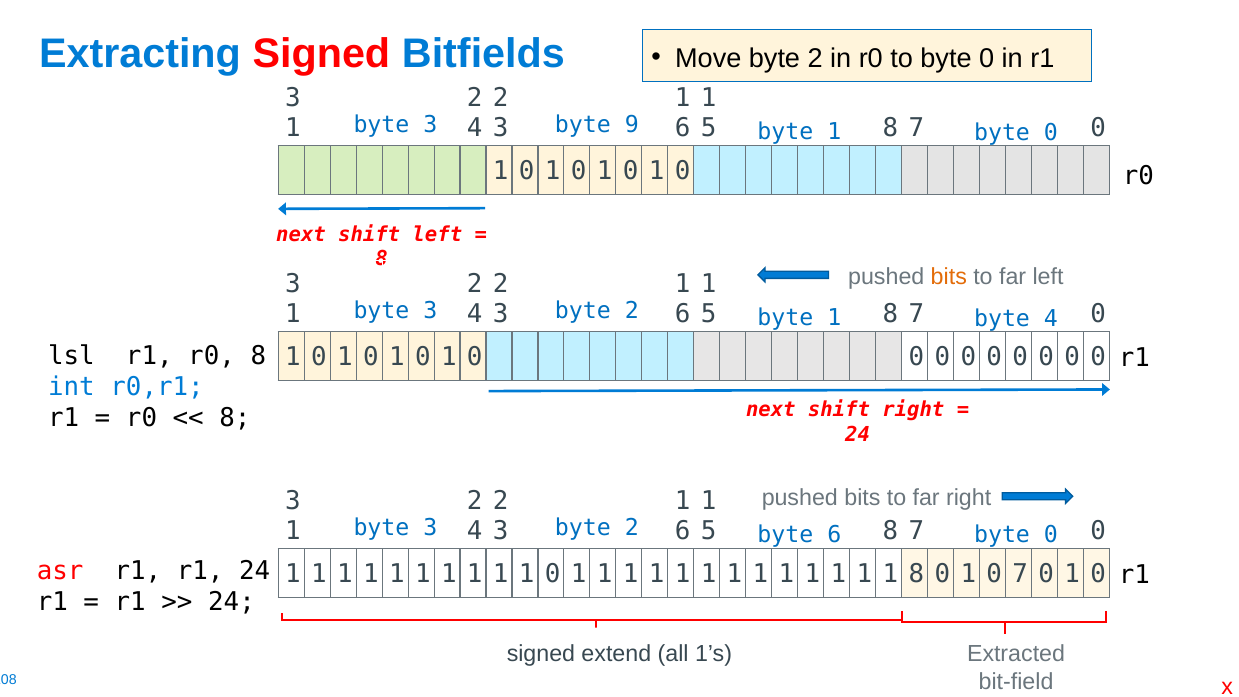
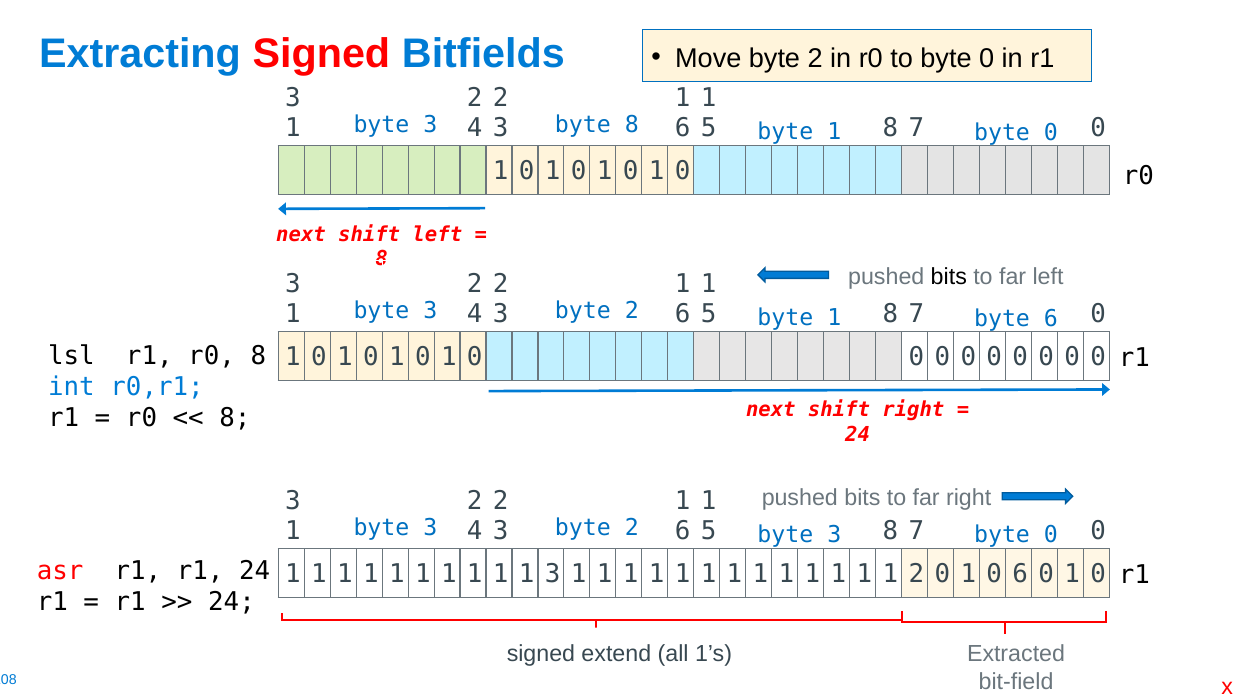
byte 9: 9 -> 8
bits at (949, 277) colour: orange -> black
byte 4: 4 -> 6
6 at (834, 534): 6 -> 3
1 1 0: 0 -> 3
1 1 8: 8 -> 2
0 7: 7 -> 6
